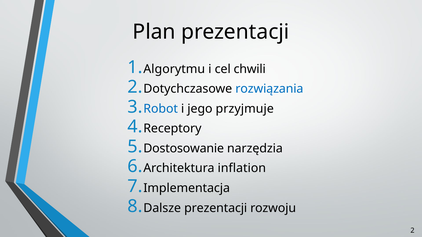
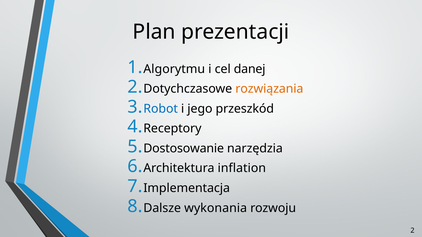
chwili: chwili -> danej
rozwiązania colour: blue -> orange
przyjmuje: przyjmuje -> przeszkód
Dalsze prezentacji: prezentacji -> wykonania
